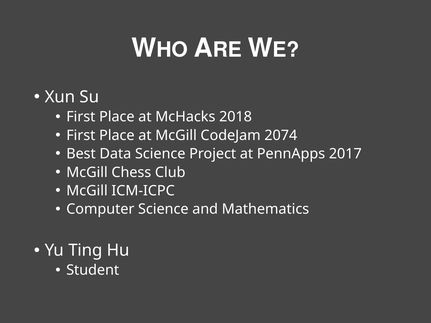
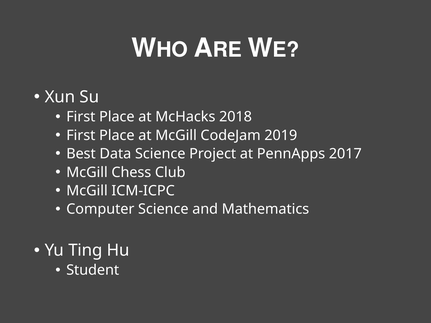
2074: 2074 -> 2019
